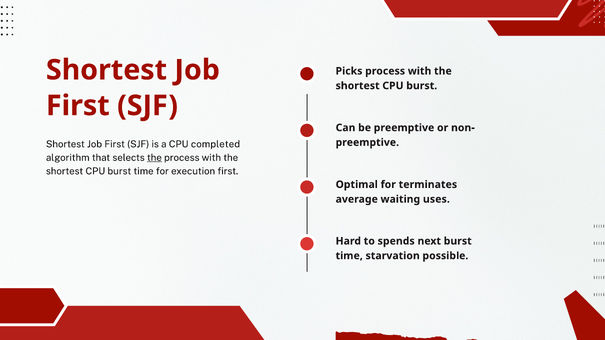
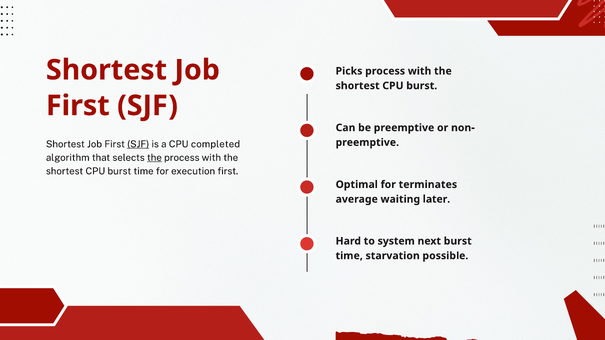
SJF at (138, 144) underline: none -> present
uses: uses -> later
spends: spends -> system
